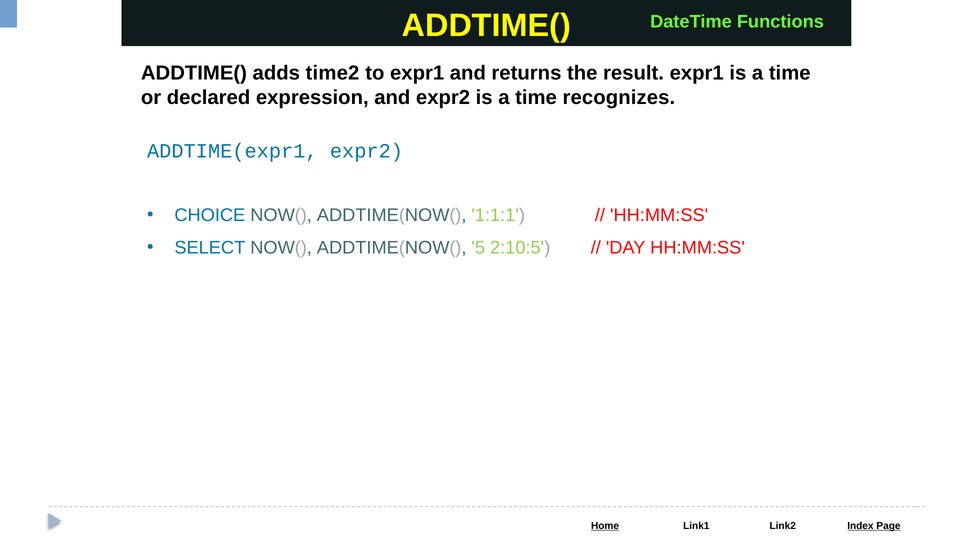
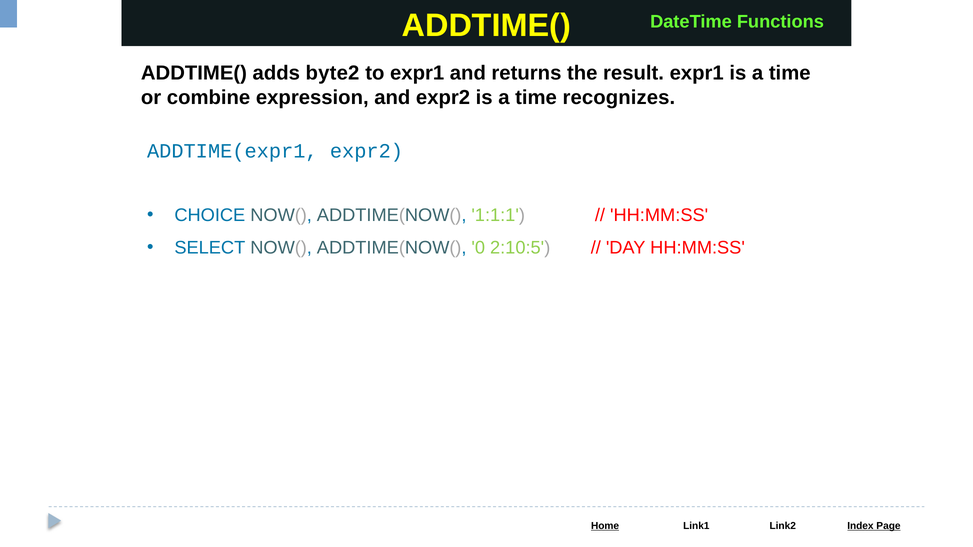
time2: time2 -> byte2
declared: declared -> combine
5: 5 -> 0
